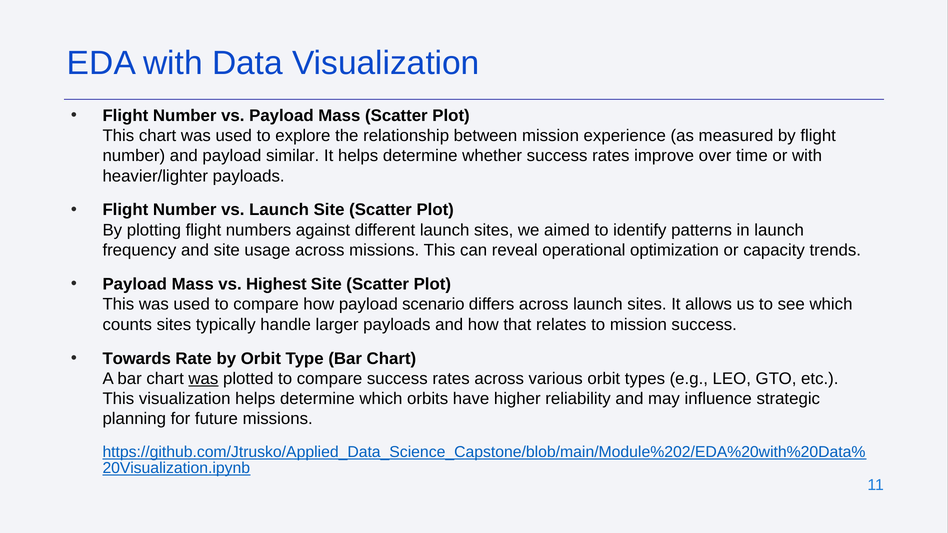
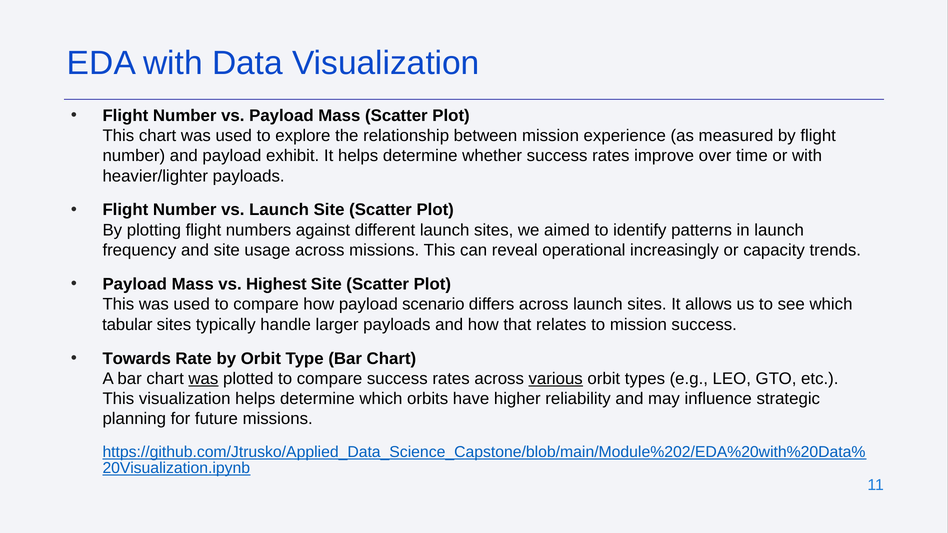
similar: similar -> exhibit
optimization: optimization -> increasingly
counts: counts -> tabular
various underline: none -> present
